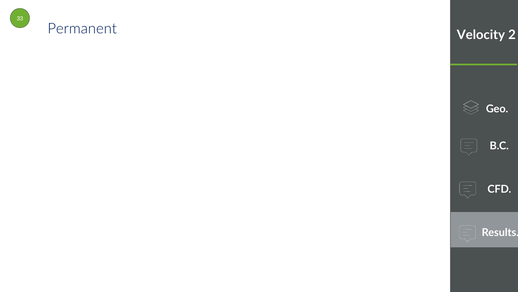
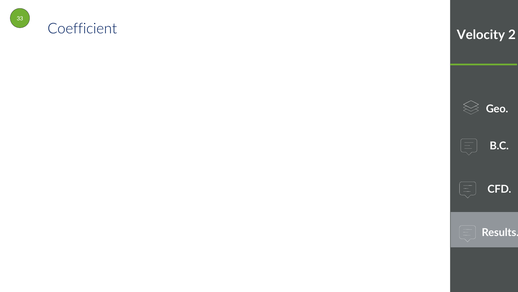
Permanent: Permanent -> Coefficient
